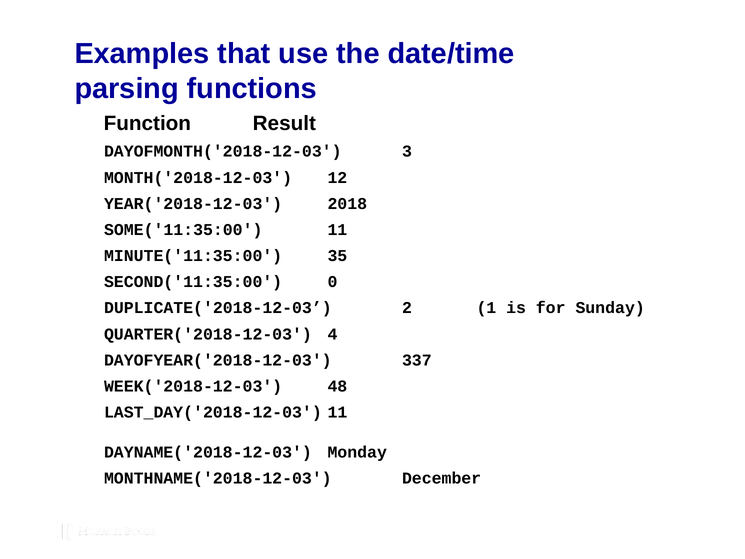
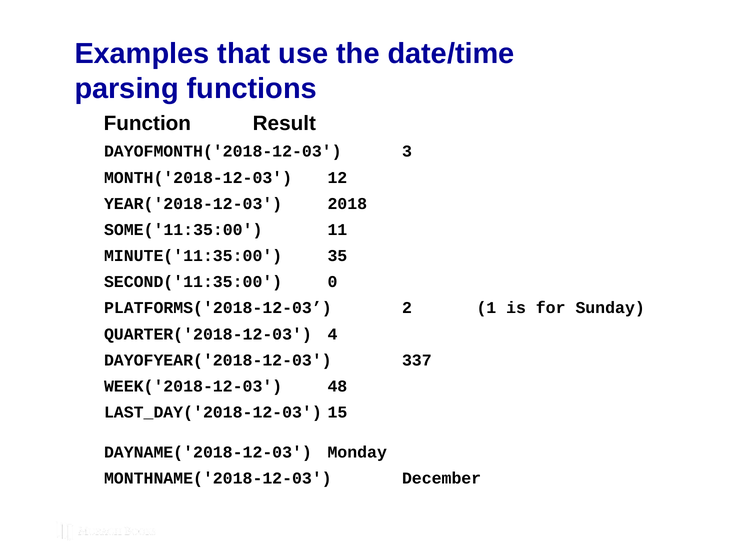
DUPLICATE('2018-12-03: DUPLICATE('2018-12-03 -> PLATFORMS('2018-12-03
LAST_DAY('2018-12-03 11: 11 -> 15
